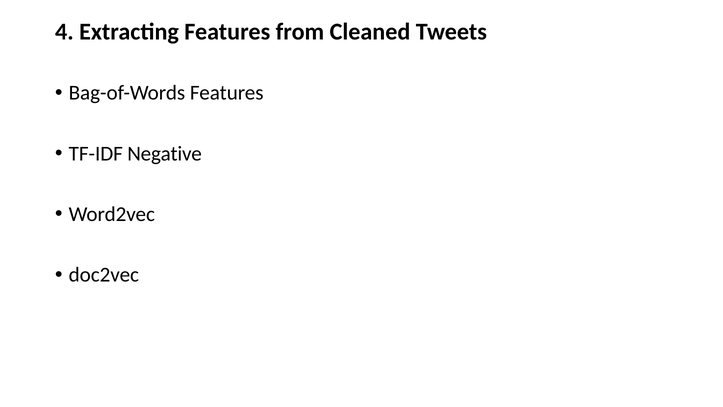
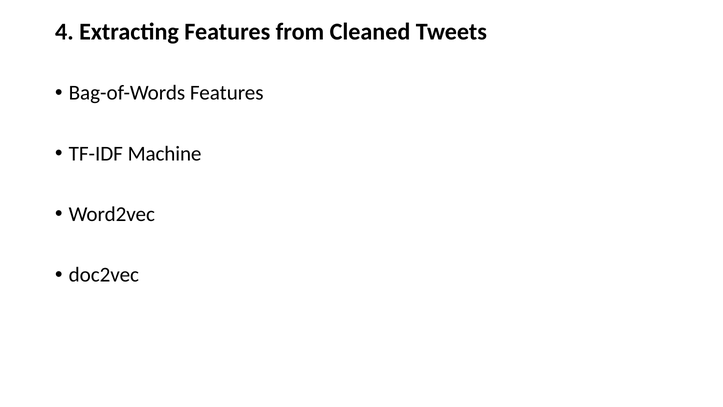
Negative: Negative -> Machine
